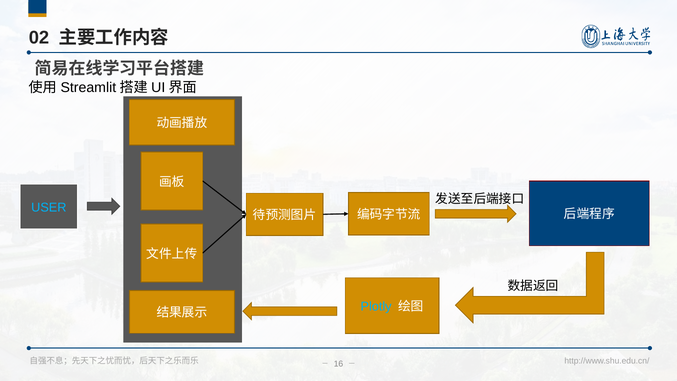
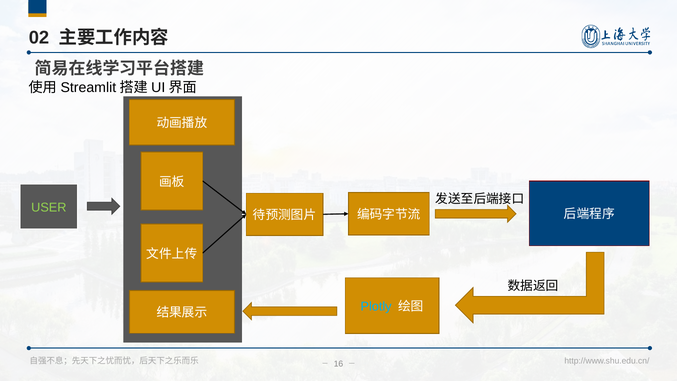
USER colour: light blue -> light green
